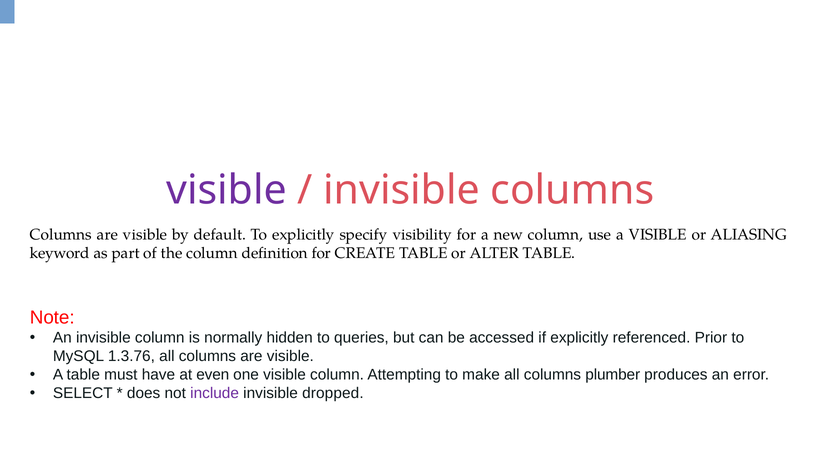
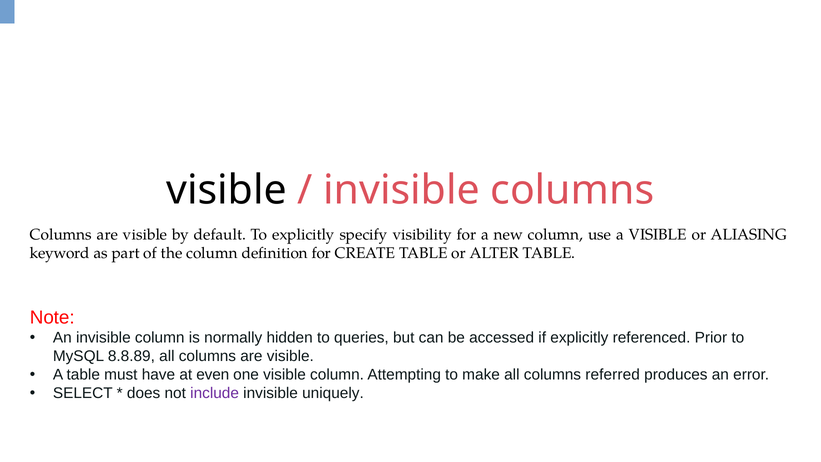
visible at (226, 190) colour: purple -> black
1.3.76: 1.3.76 -> 8.8.89
plumber: plumber -> referred
dropped: dropped -> uniquely
